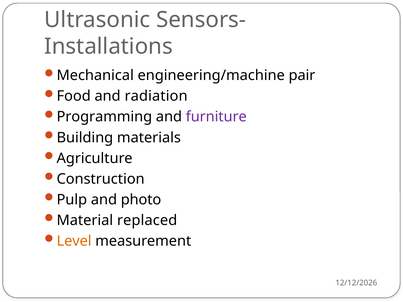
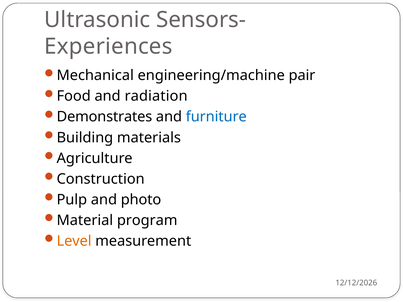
Installations: Installations -> Experiences
Programming: Programming -> Demonstrates
furniture colour: purple -> blue
replaced: replaced -> program
